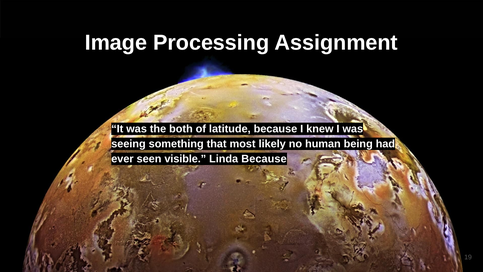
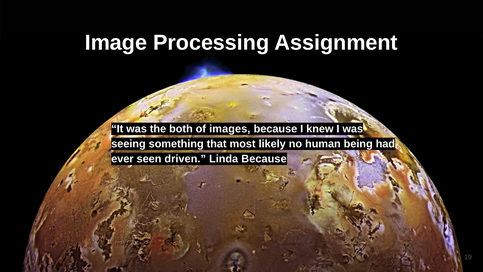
latitude: latitude -> images
visible: visible -> driven
